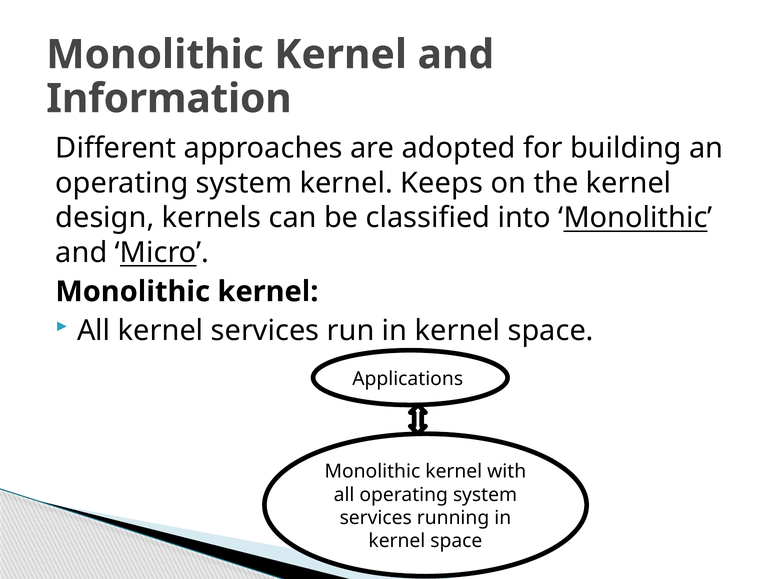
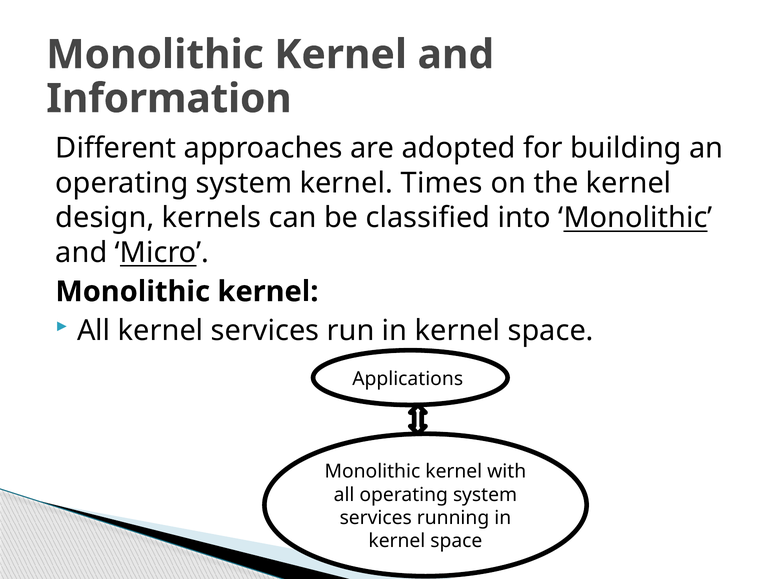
Keeps: Keeps -> Times
